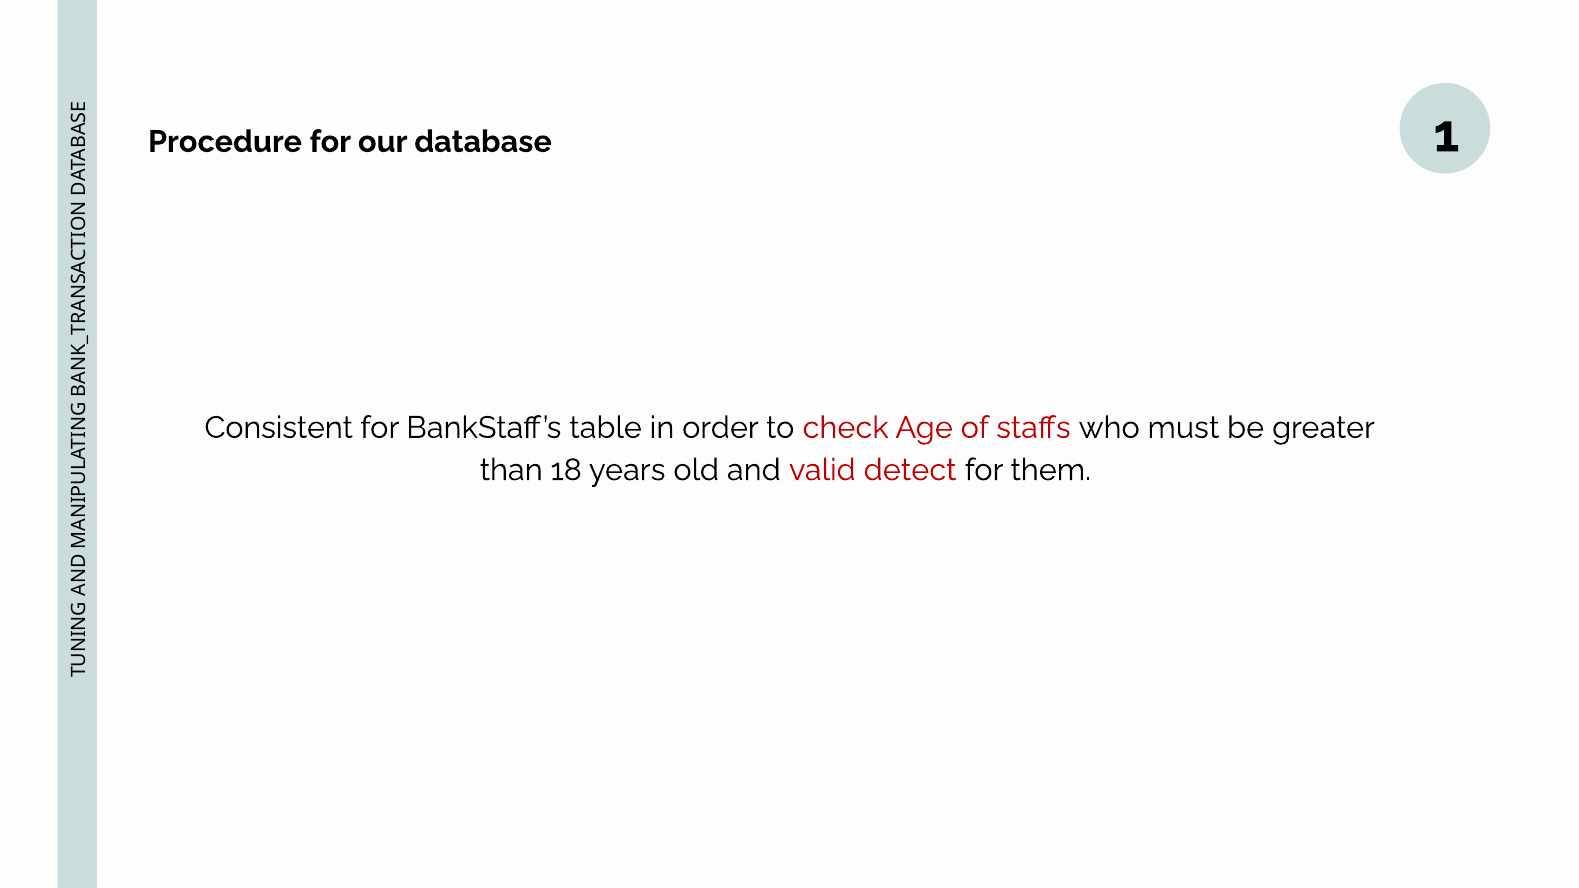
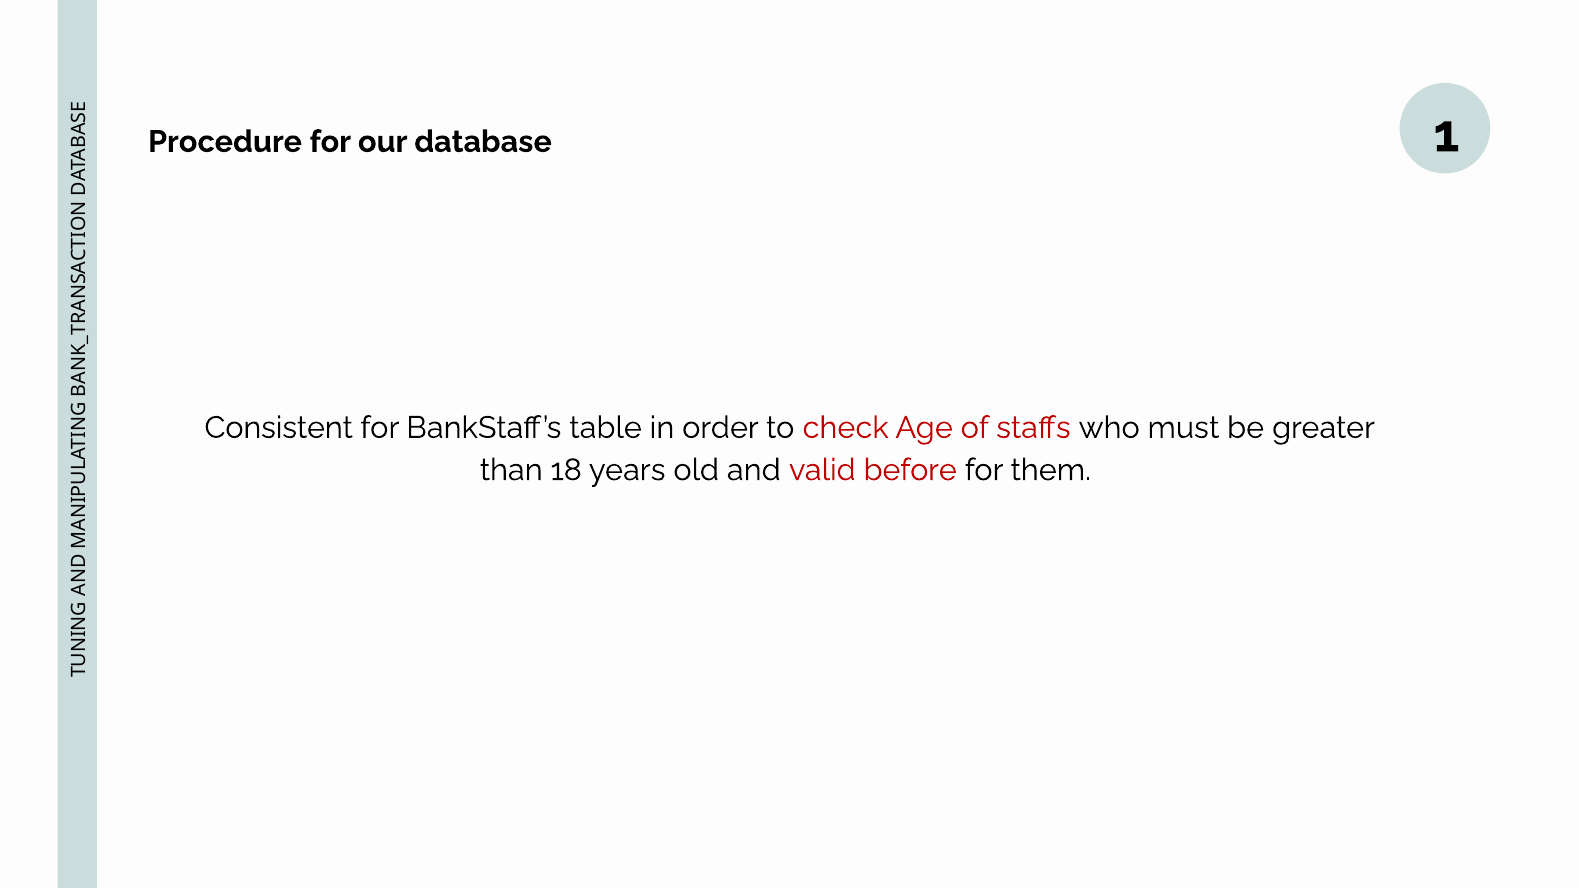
detect: detect -> before
